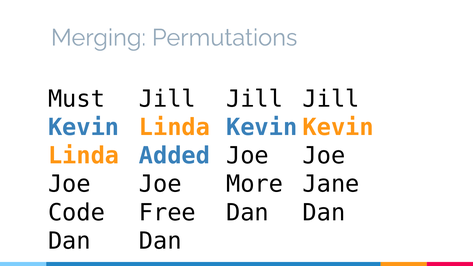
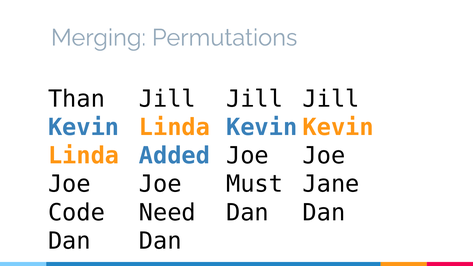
Must: Must -> Than
More: More -> Must
Free: Free -> Need
